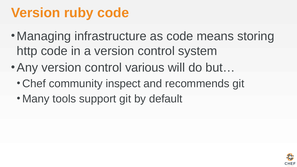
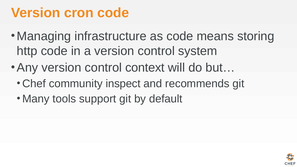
ruby: ruby -> cron
various: various -> context
